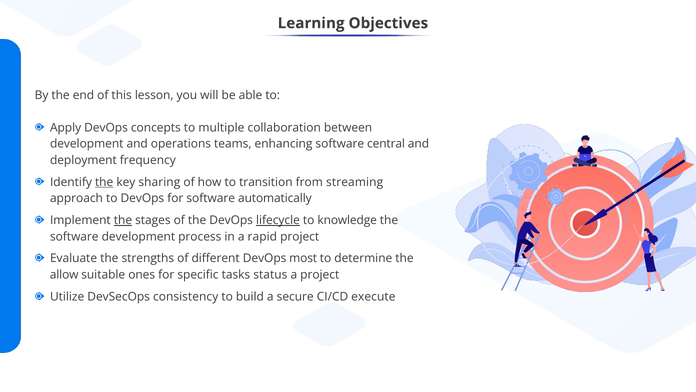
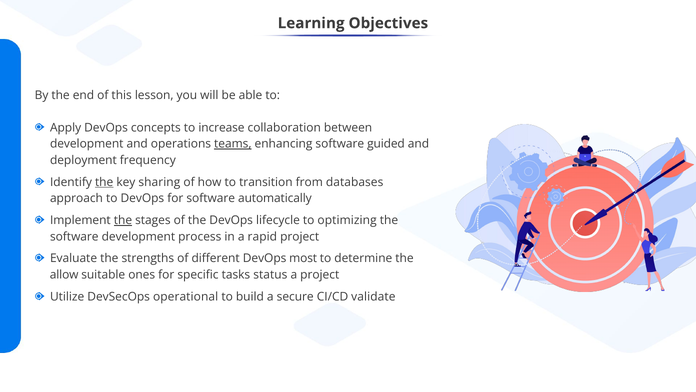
multiple: multiple -> increase
teams underline: none -> present
central: central -> guided
streaming: streaming -> databases
lifecycle underline: present -> none
knowledge: knowledge -> optimizing
consistency: consistency -> operational
execute: execute -> validate
